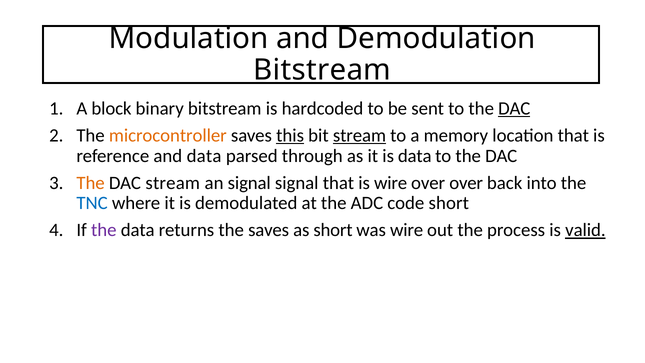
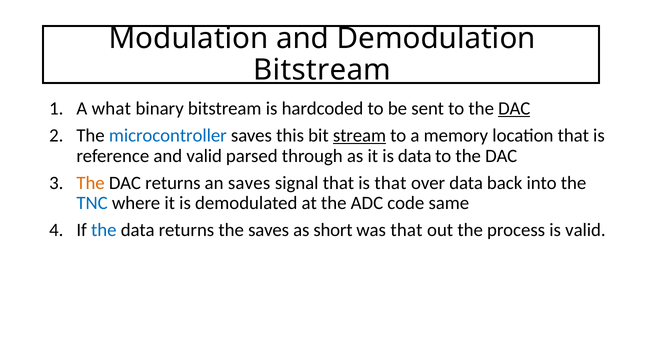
block: block -> what
microcontroller colour: orange -> blue
this underline: present -> none
and data: data -> valid
DAC stream: stream -> returns
an signal: signal -> saves
is wire: wire -> that
over over: over -> data
code short: short -> same
the at (104, 230) colour: purple -> blue
was wire: wire -> that
valid at (585, 230) underline: present -> none
